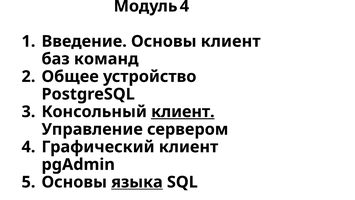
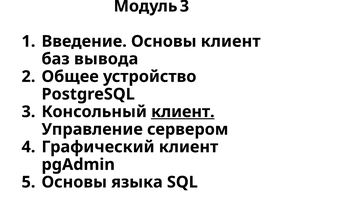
Модуль 4: 4 -> 3
команд: команд -> вывода
языка underline: present -> none
